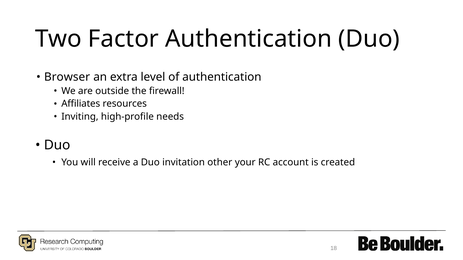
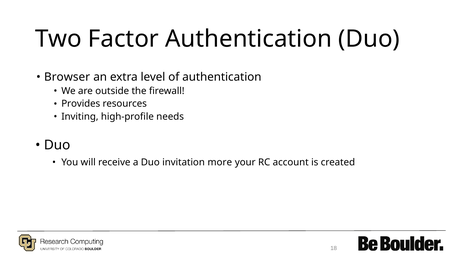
Affiliates: Affiliates -> Provides
other: other -> more
